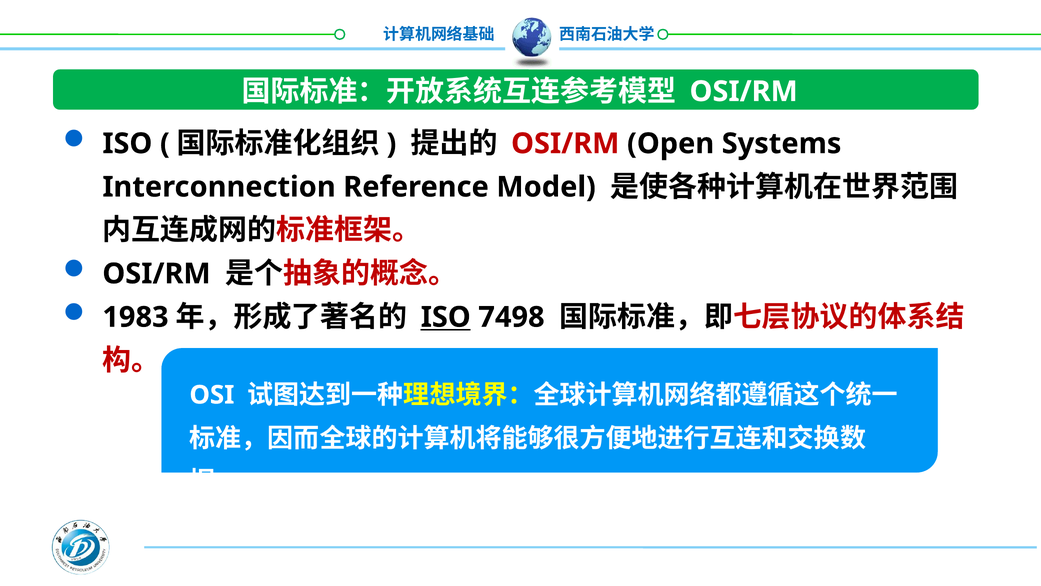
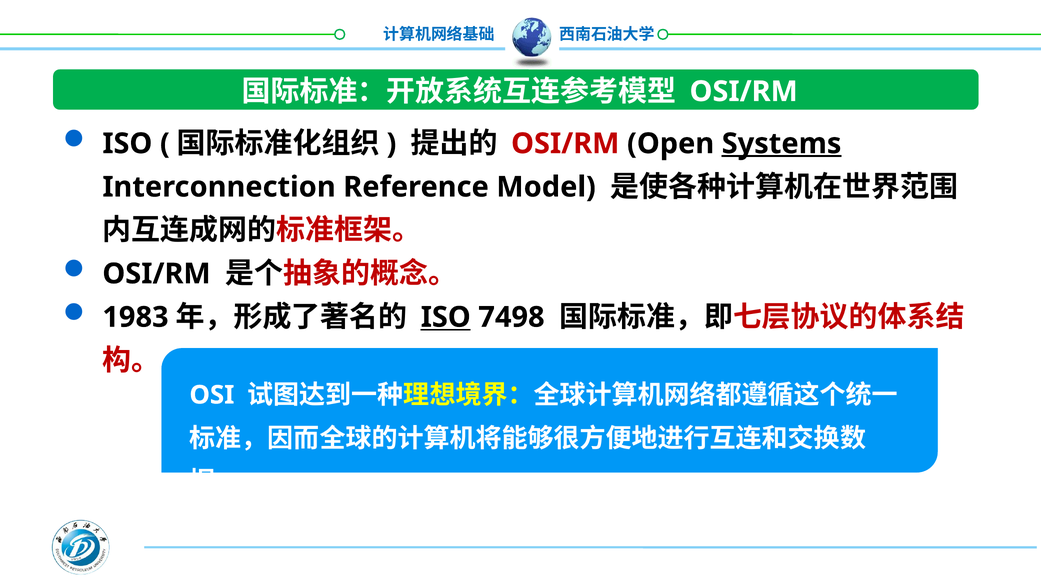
Systems underline: none -> present
